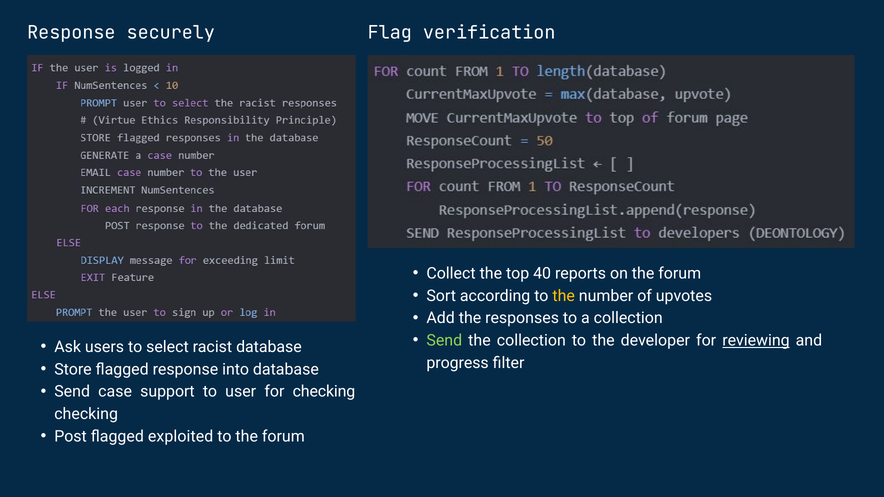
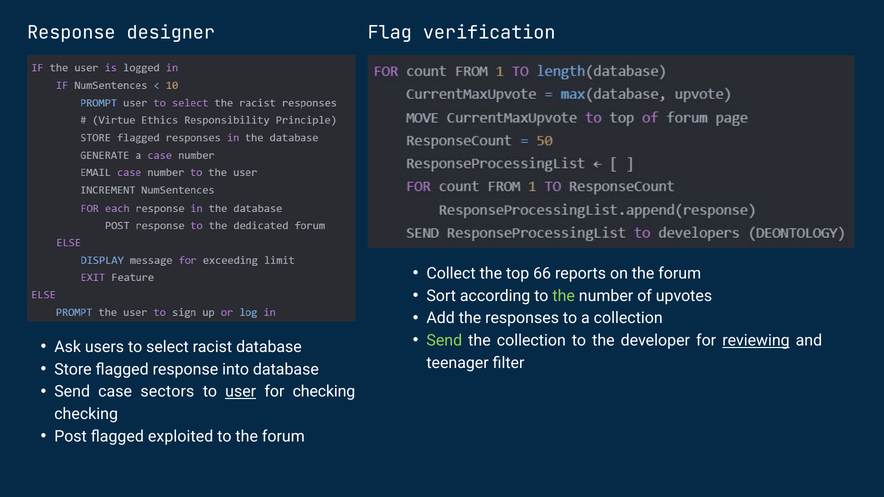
securely: securely -> designer
40: 40 -> 66
the at (564, 296) colour: yellow -> light green
progress: progress -> teenager
support: support -> sectors
user underline: none -> present
